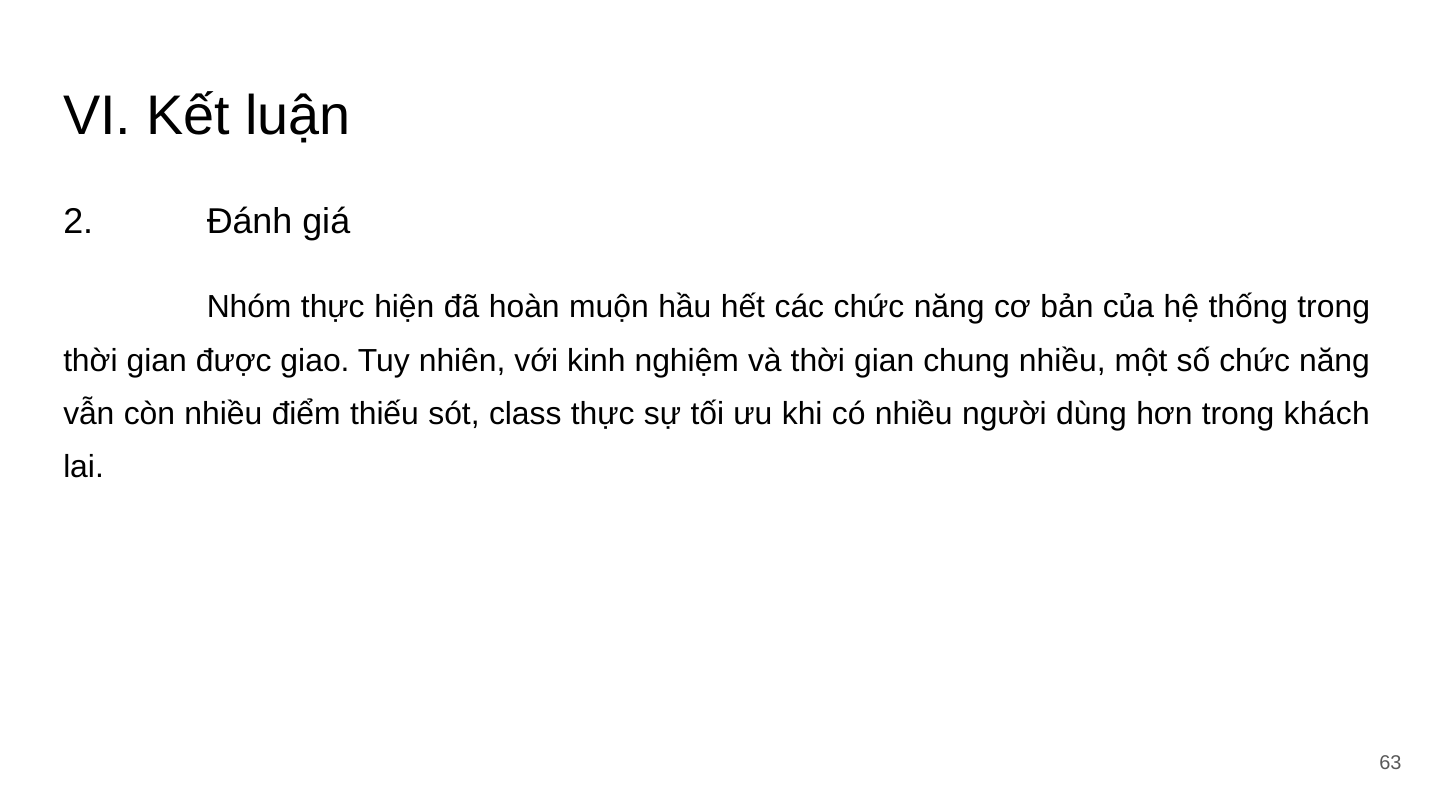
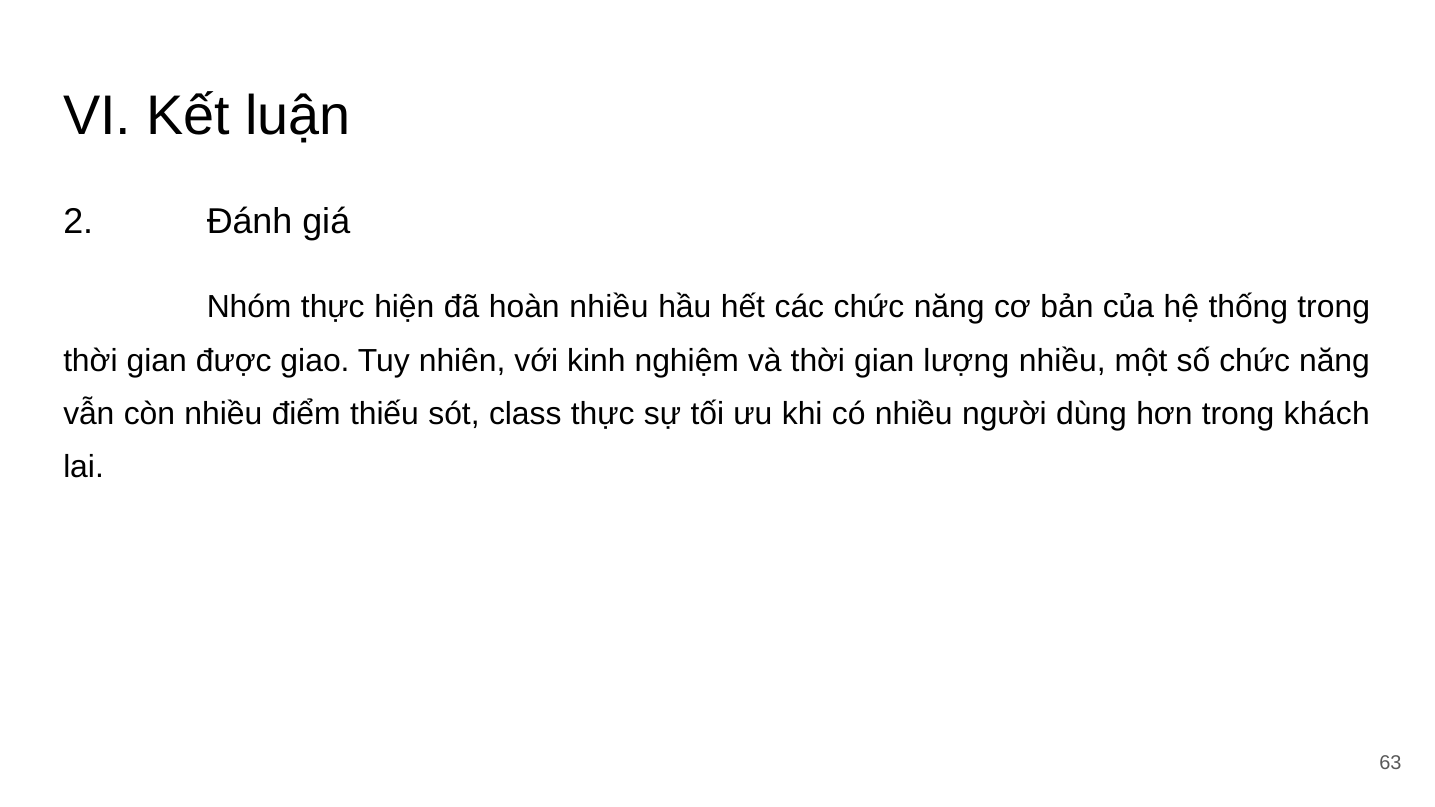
hoàn muộn: muộn -> nhiều
chung: chung -> lượng
